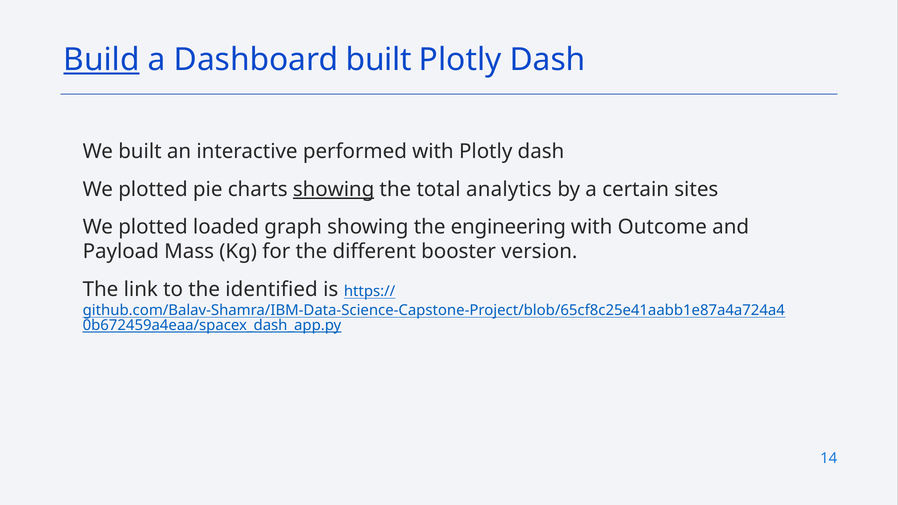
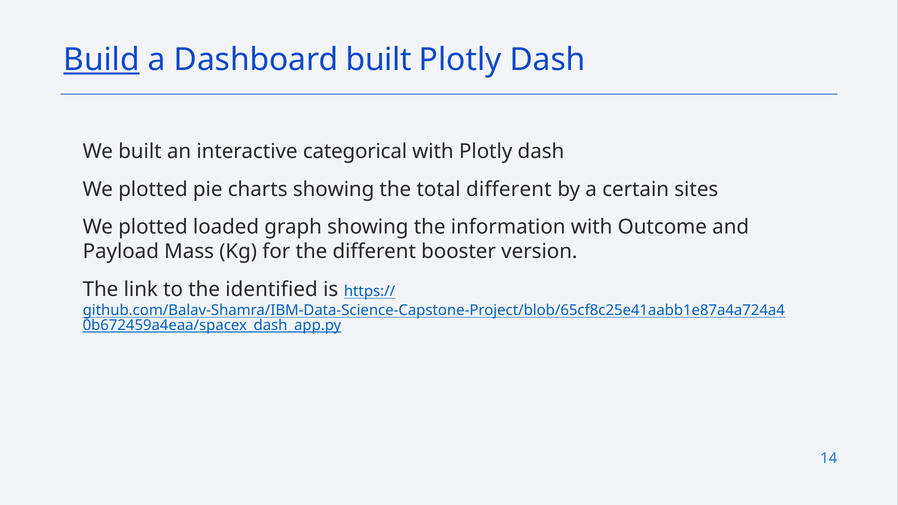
performed: performed -> categorical
showing at (334, 189) underline: present -> none
total analytics: analytics -> different
engineering: engineering -> information
